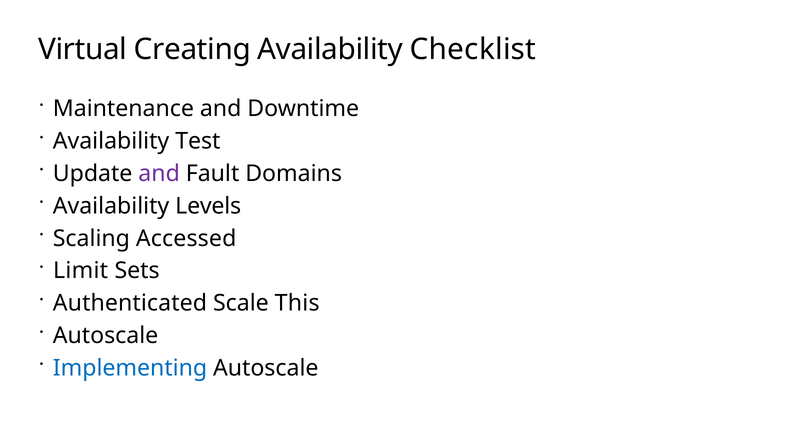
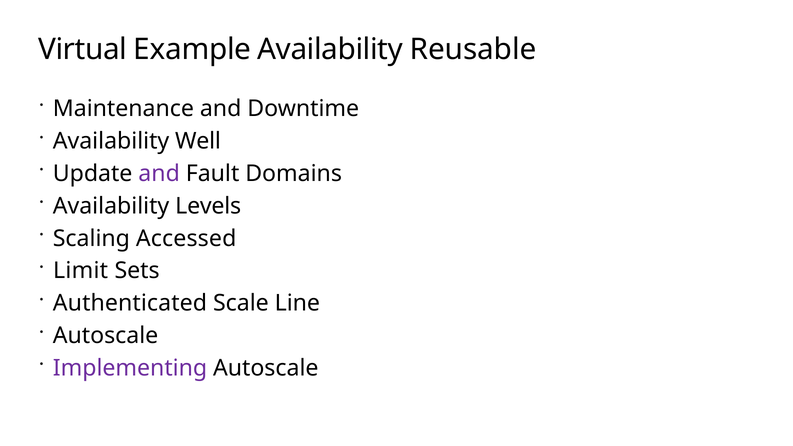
Creating: Creating -> Example
Checklist: Checklist -> Reusable
Test: Test -> Well
This: This -> Line
Implementing colour: blue -> purple
